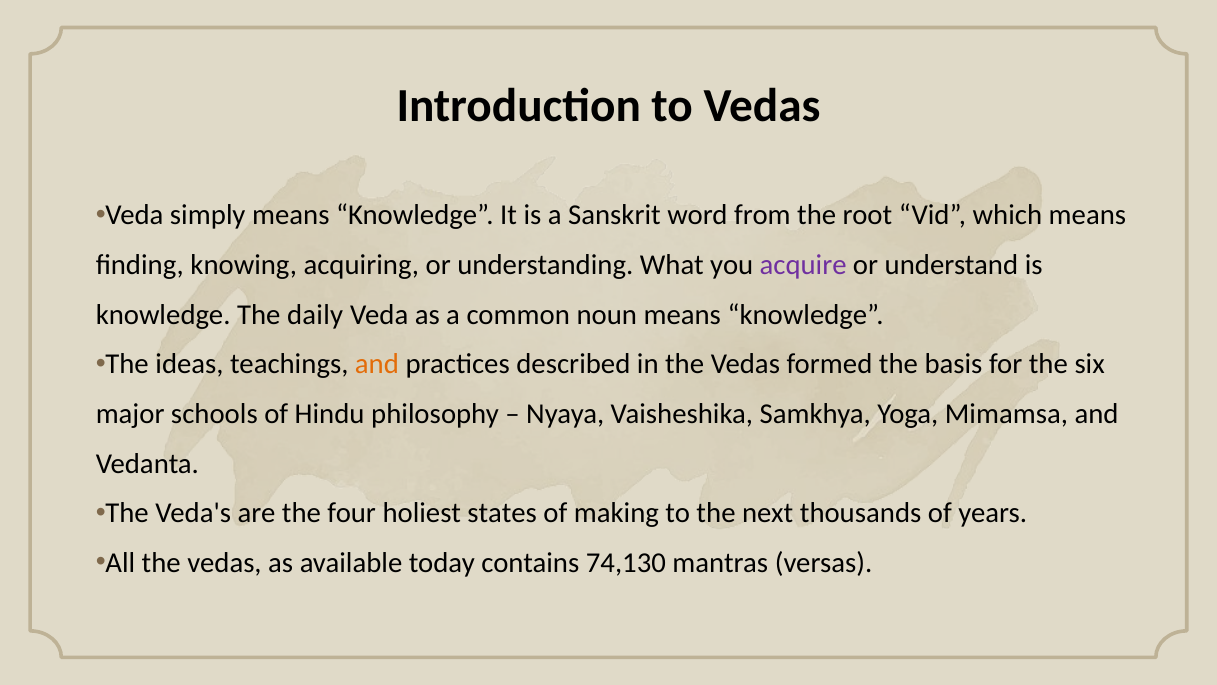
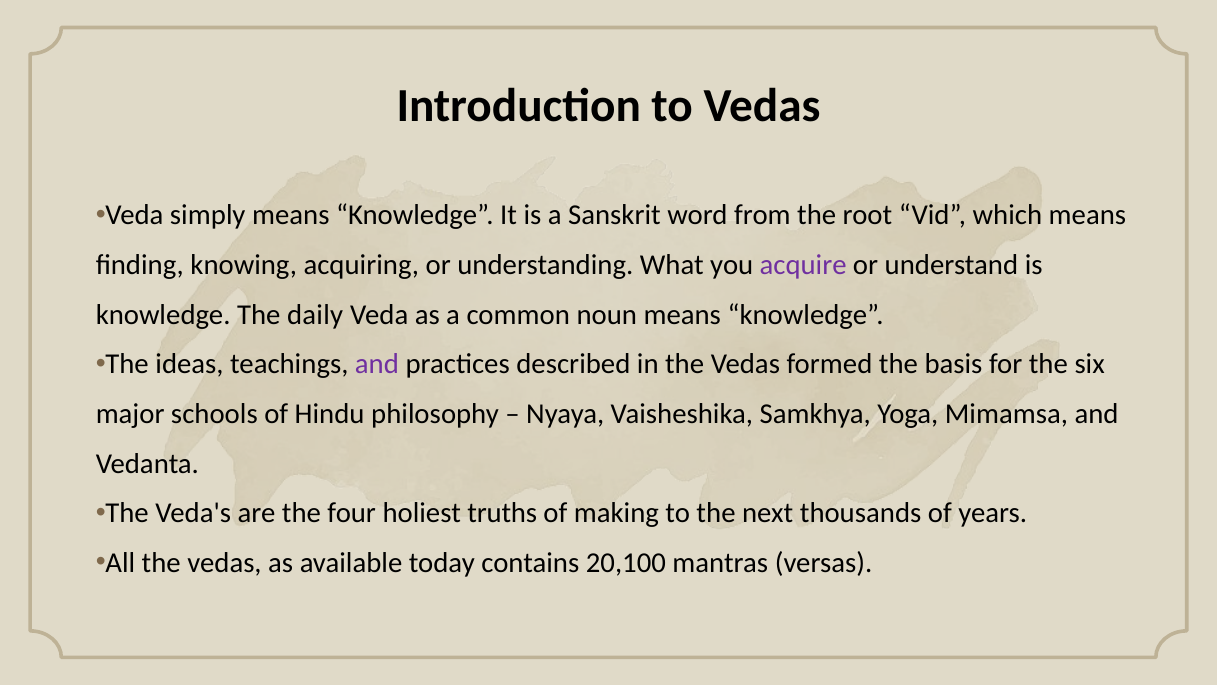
and at (377, 364) colour: orange -> purple
states: states -> truths
74,130: 74,130 -> 20,100
